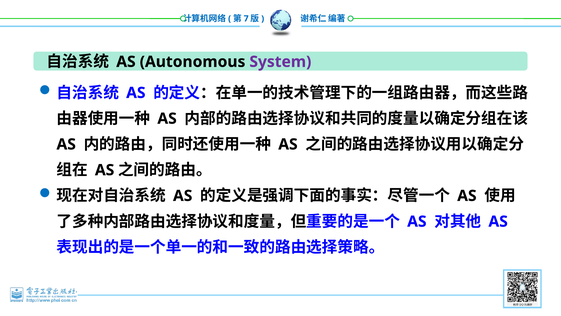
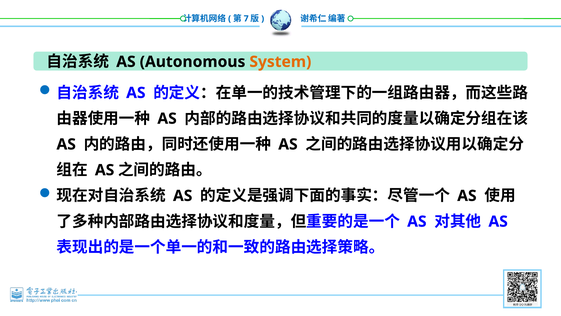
System colour: purple -> orange
